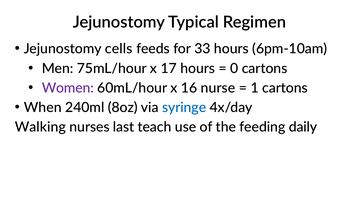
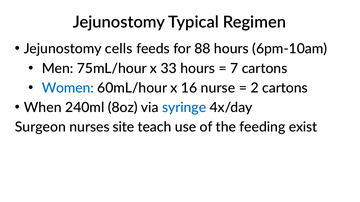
33: 33 -> 88
17: 17 -> 33
0: 0 -> 7
Women colour: purple -> blue
1: 1 -> 2
Walking: Walking -> Surgeon
last: last -> site
daily: daily -> exist
